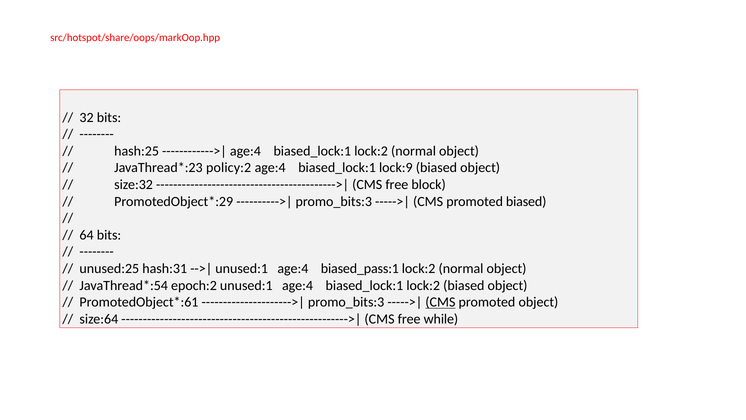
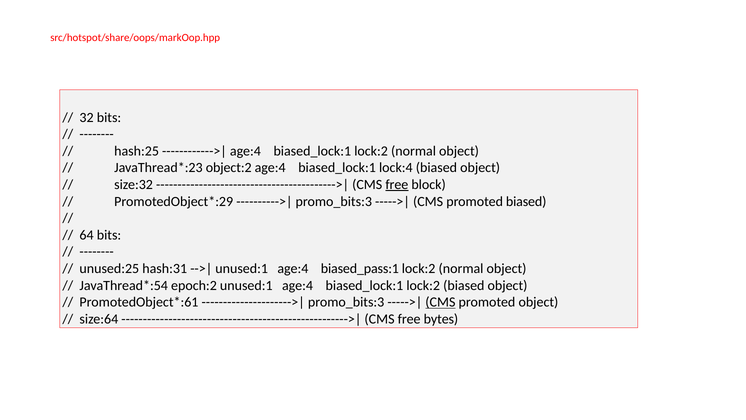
policy:2: policy:2 -> object:2
lock:9: lock:9 -> lock:4
free at (397, 184) underline: none -> present
while: while -> bytes
